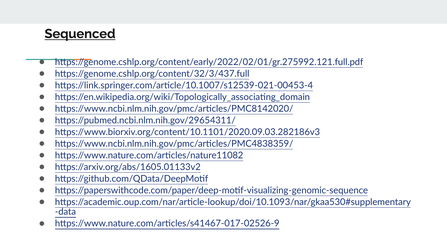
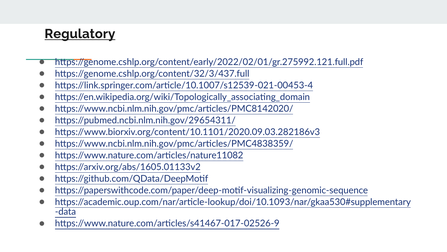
Sequenced: Sequenced -> Regulatory
